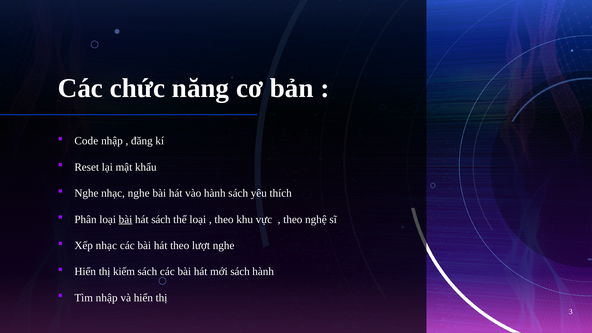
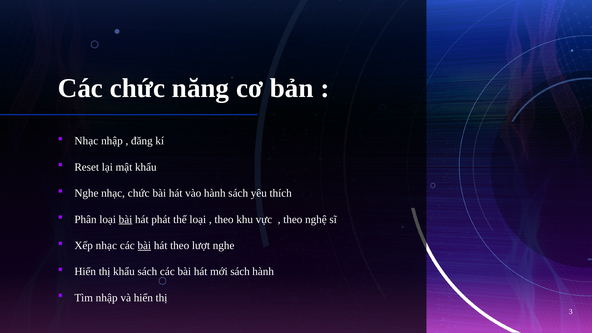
Code at (86, 141): Code -> Nhạc
nhạc nghe: nghe -> chức
hát sách: sách -> phát
bài at (144, 246) underline: none -> present
thị kiếm: kiếm -> khẩu
